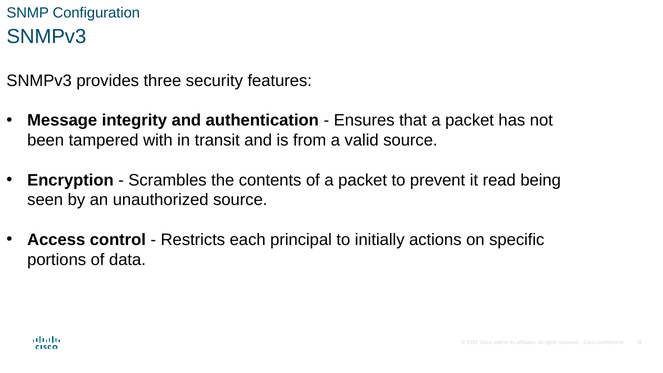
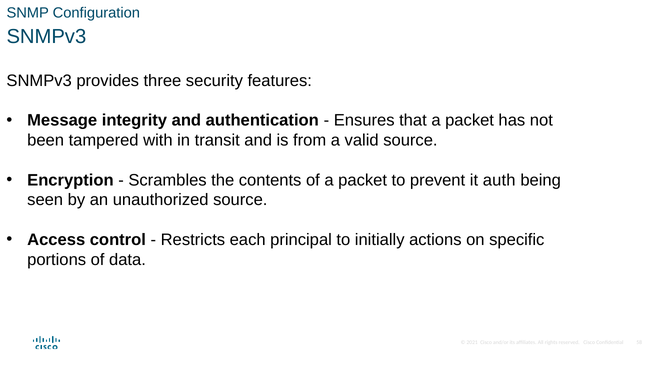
read: read -> auth
